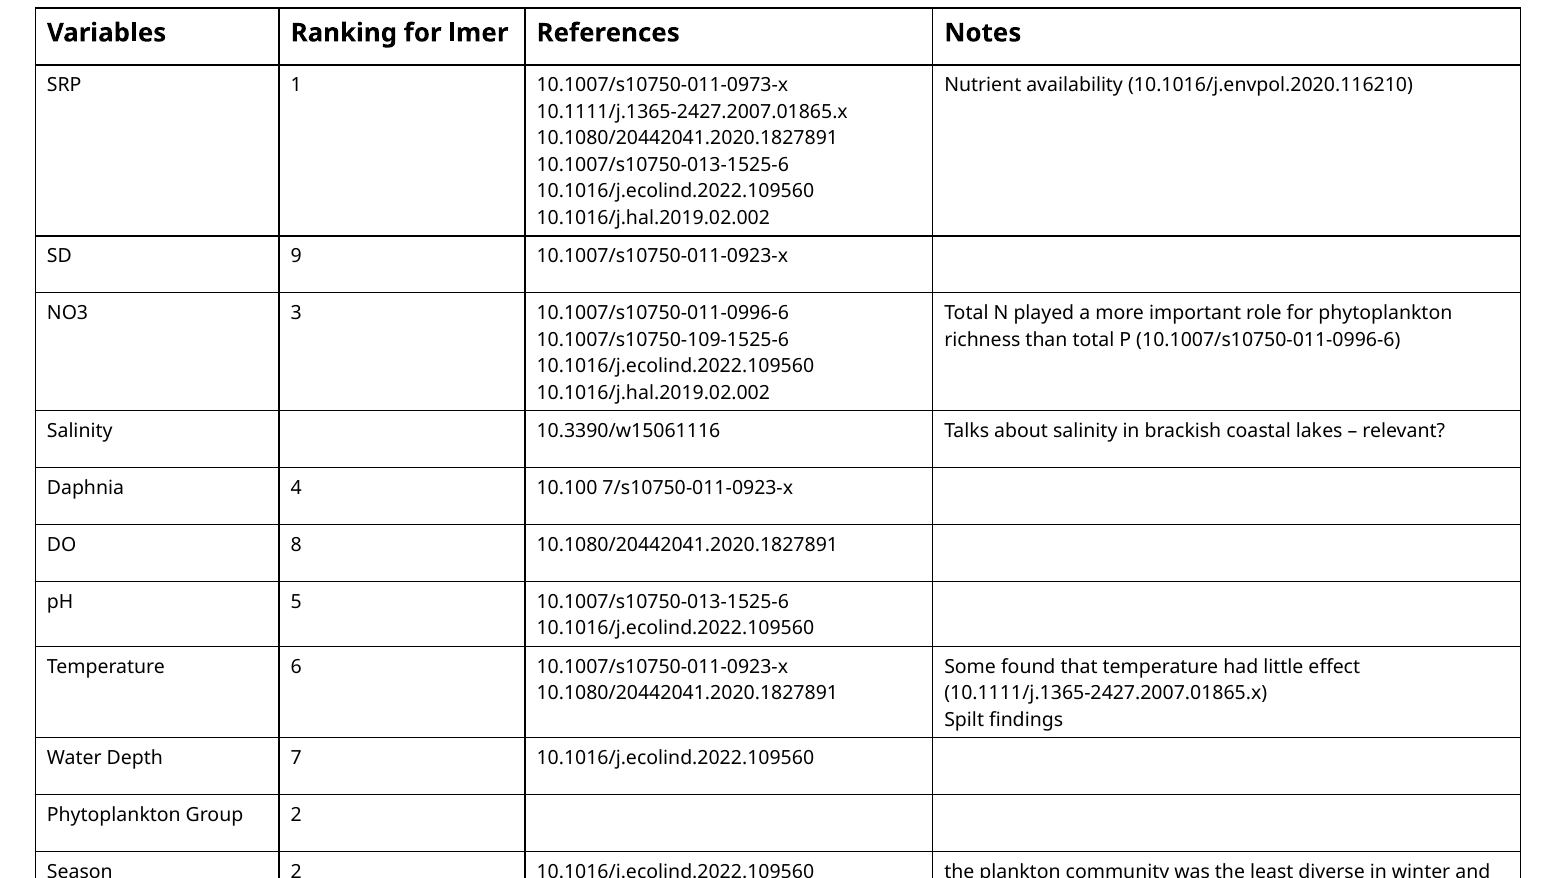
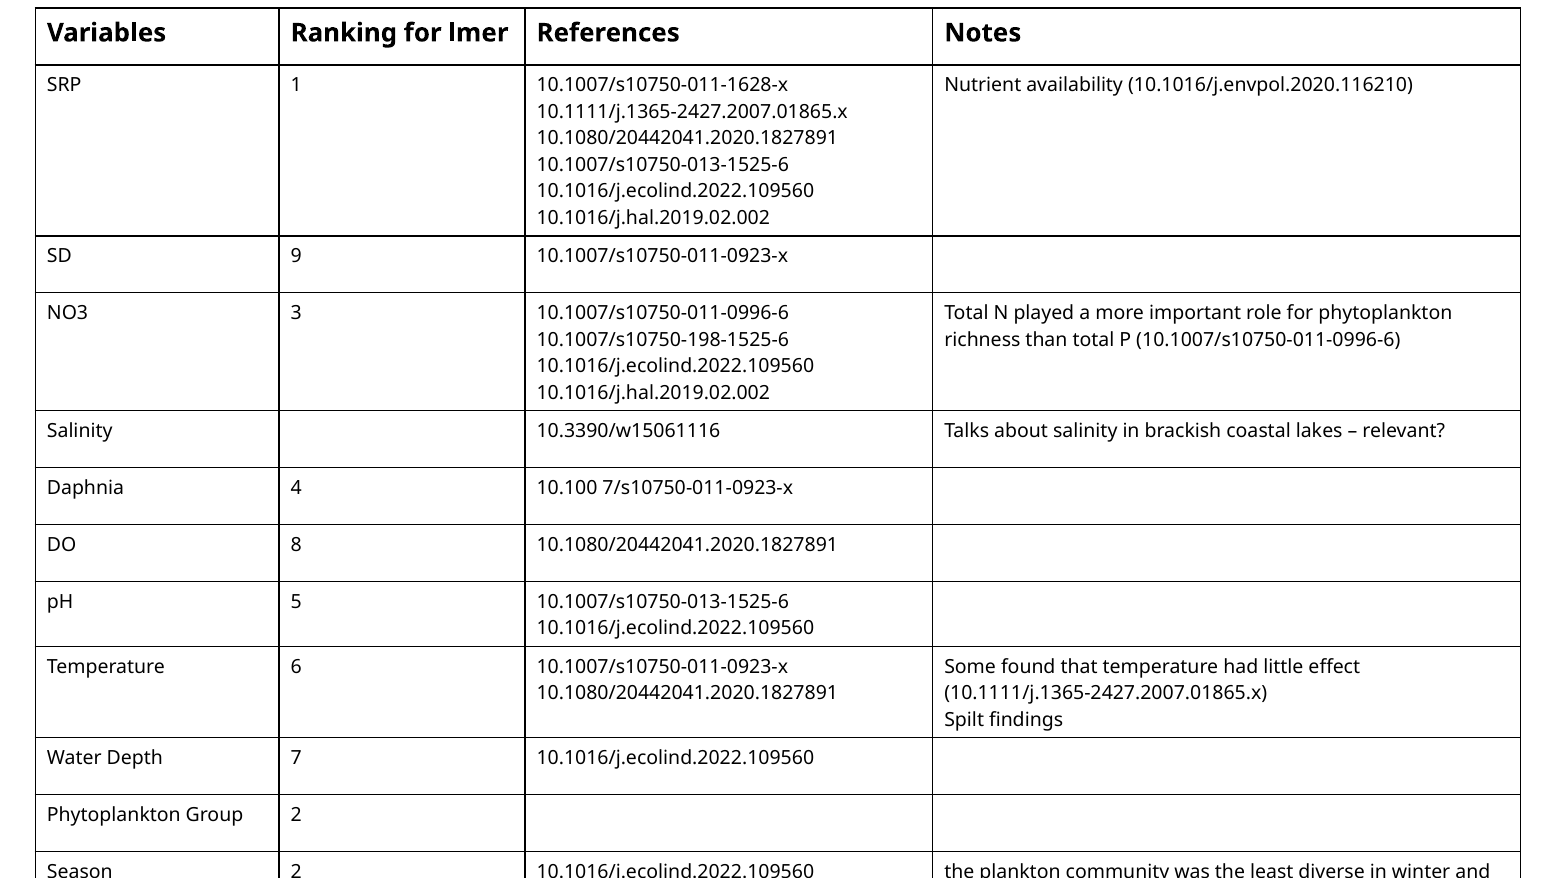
10.1007/s10750-011-0973-x: 10.1007/s10750-011-0973-x -> 10.1007/s10750-011-1628-x
10.1007/s10750-109-1525-6: 10.1007/s10750-109-1525-6 -> 10.1007/s10750-198-1525-6
